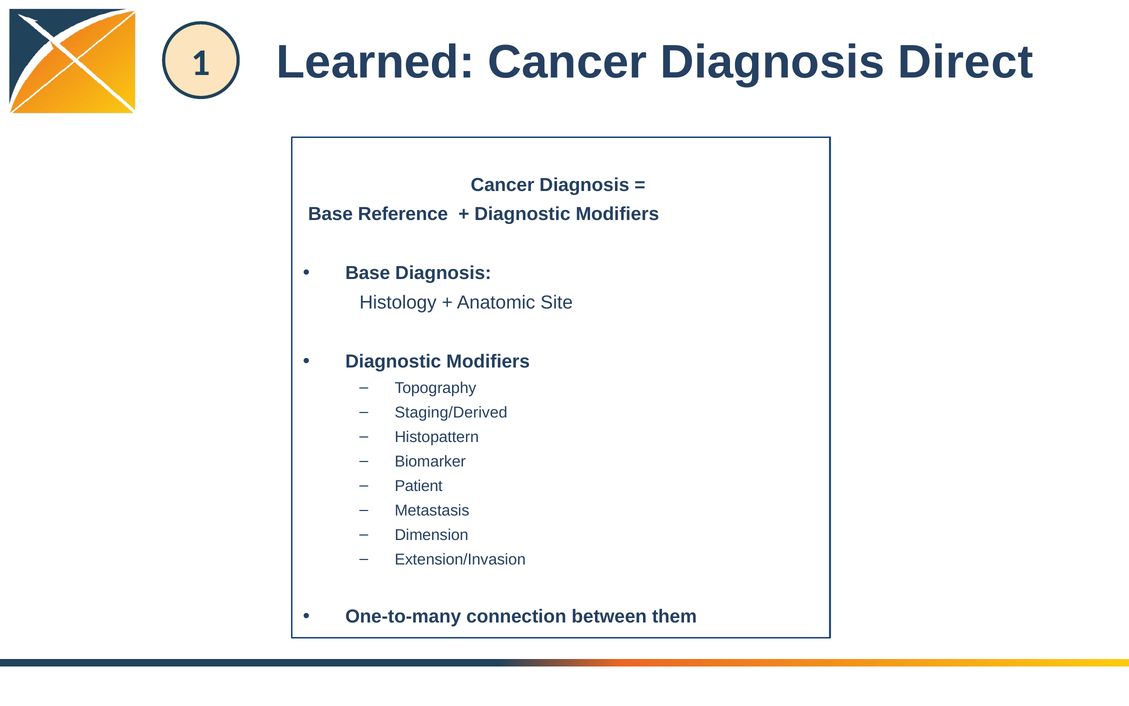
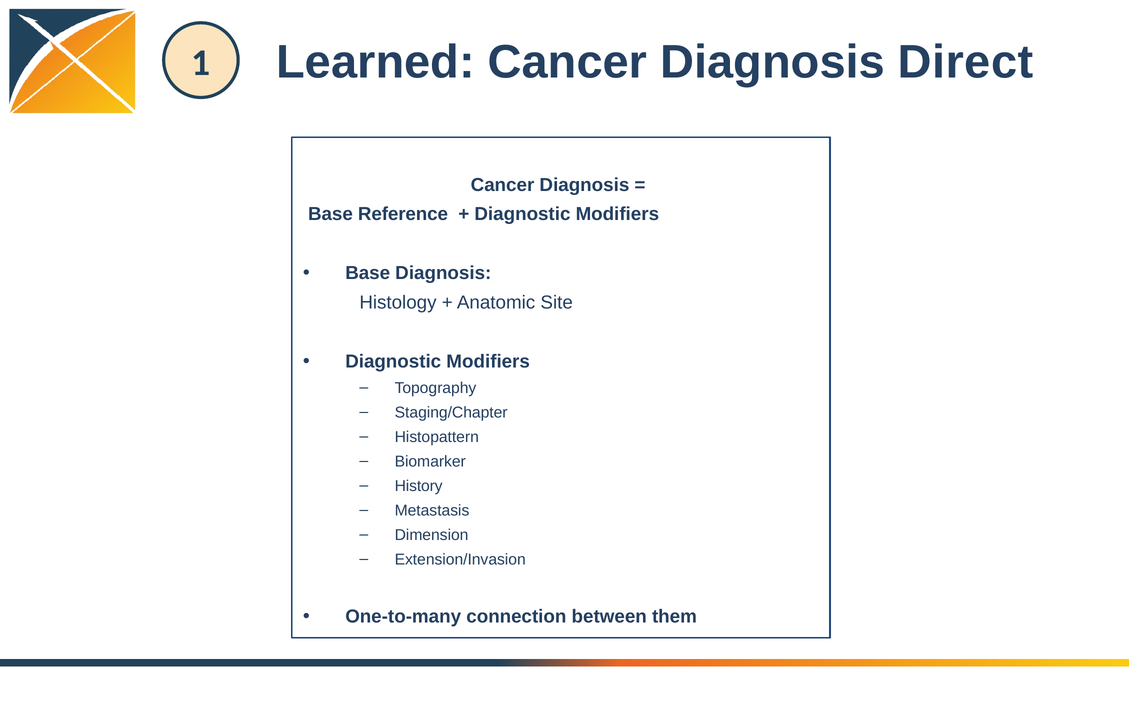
Staging/Derived: Staging/Derived -> Staging/Chapter
Patient: Patient -> History
